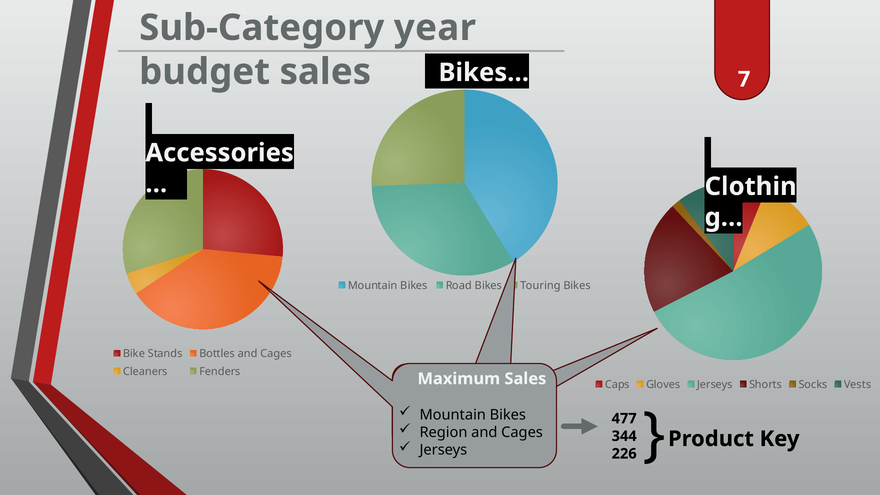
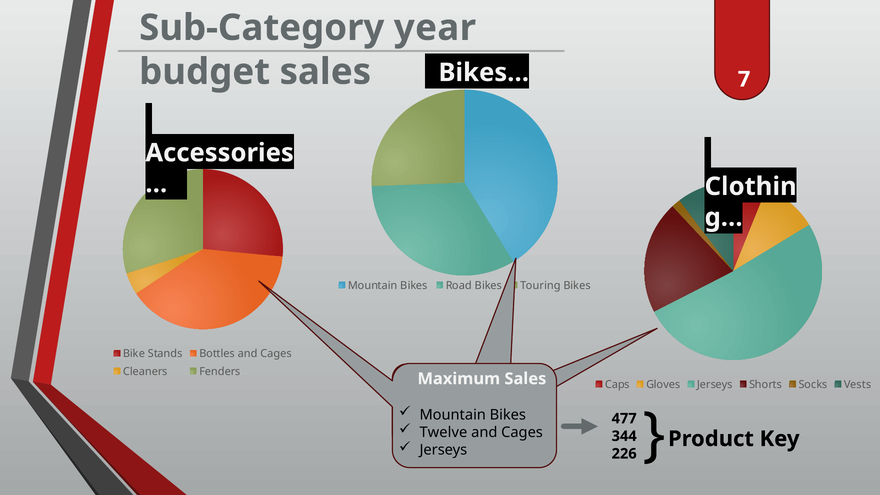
Region: Region -> Twelve
